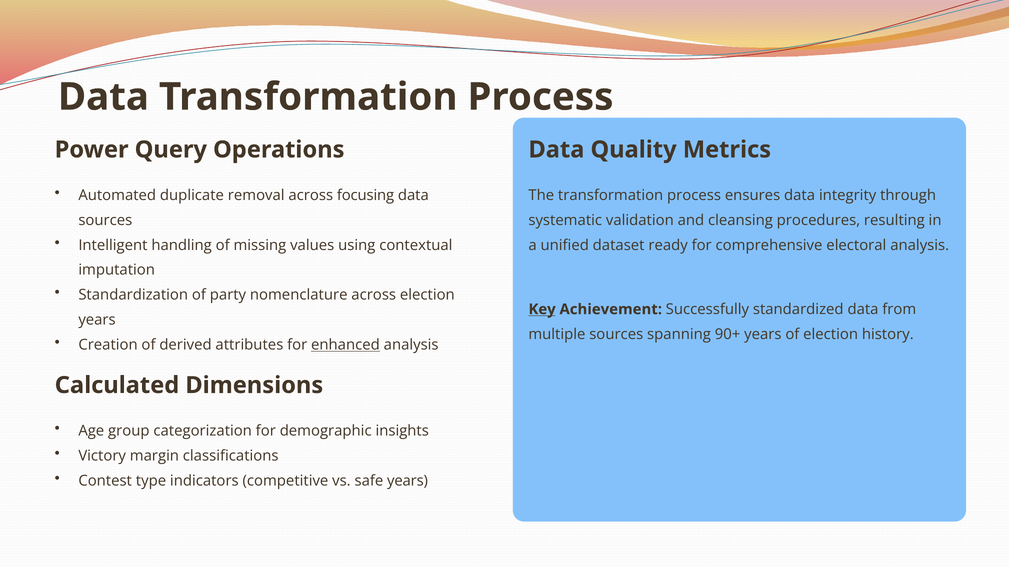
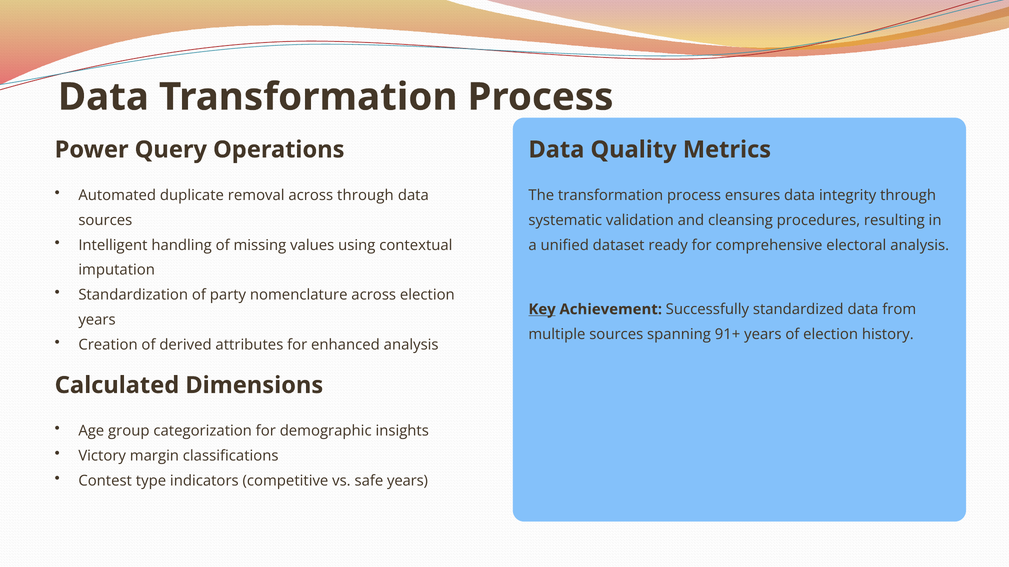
across focusing: focusing -> through
90+: 90+ -> 91+
enhanced underline: present -> none
